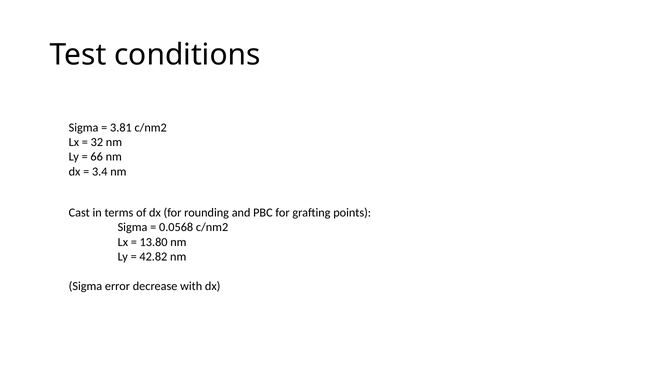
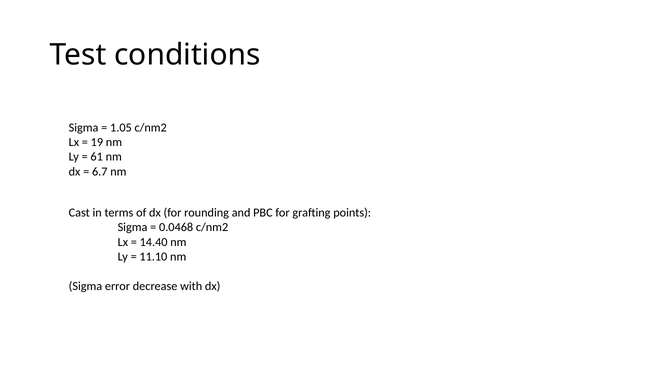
3.81: 3.81 -> 1.05
32: 32 -> 19
66: 66 -> 61
3.4: 3.4 -> 6.7
0.0568: 0.0568 -> 0.0468
13.80: 13.80 -> 14.40
42.82: 42.82 -> 11.10
